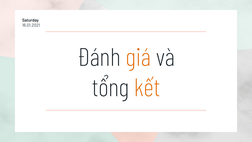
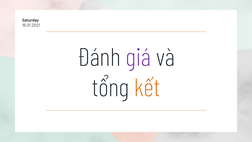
giá colour: orange -> purple
